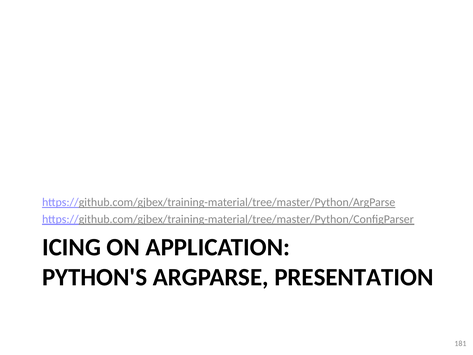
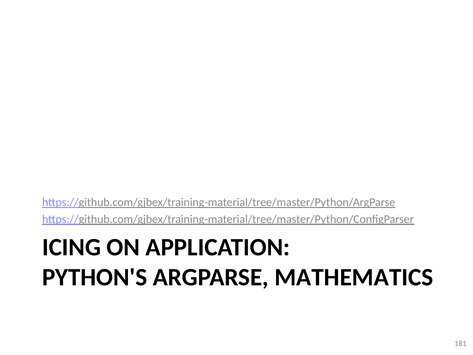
PRESENTATION: PRESENTATION -> MATHEMATICS
